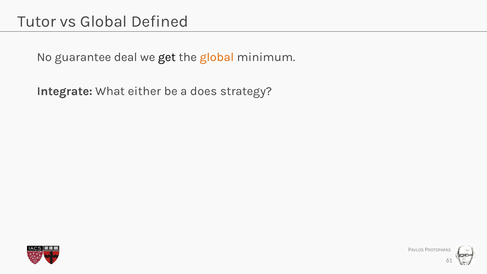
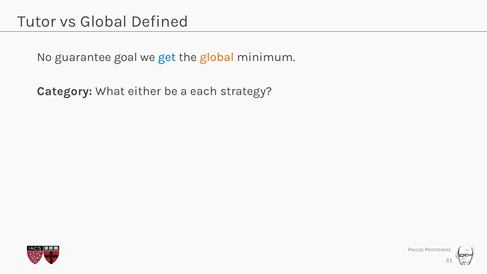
deal: deal -> goal
get colour: black -> blue
Integrate: Integrate -> Category
does: does -> each
